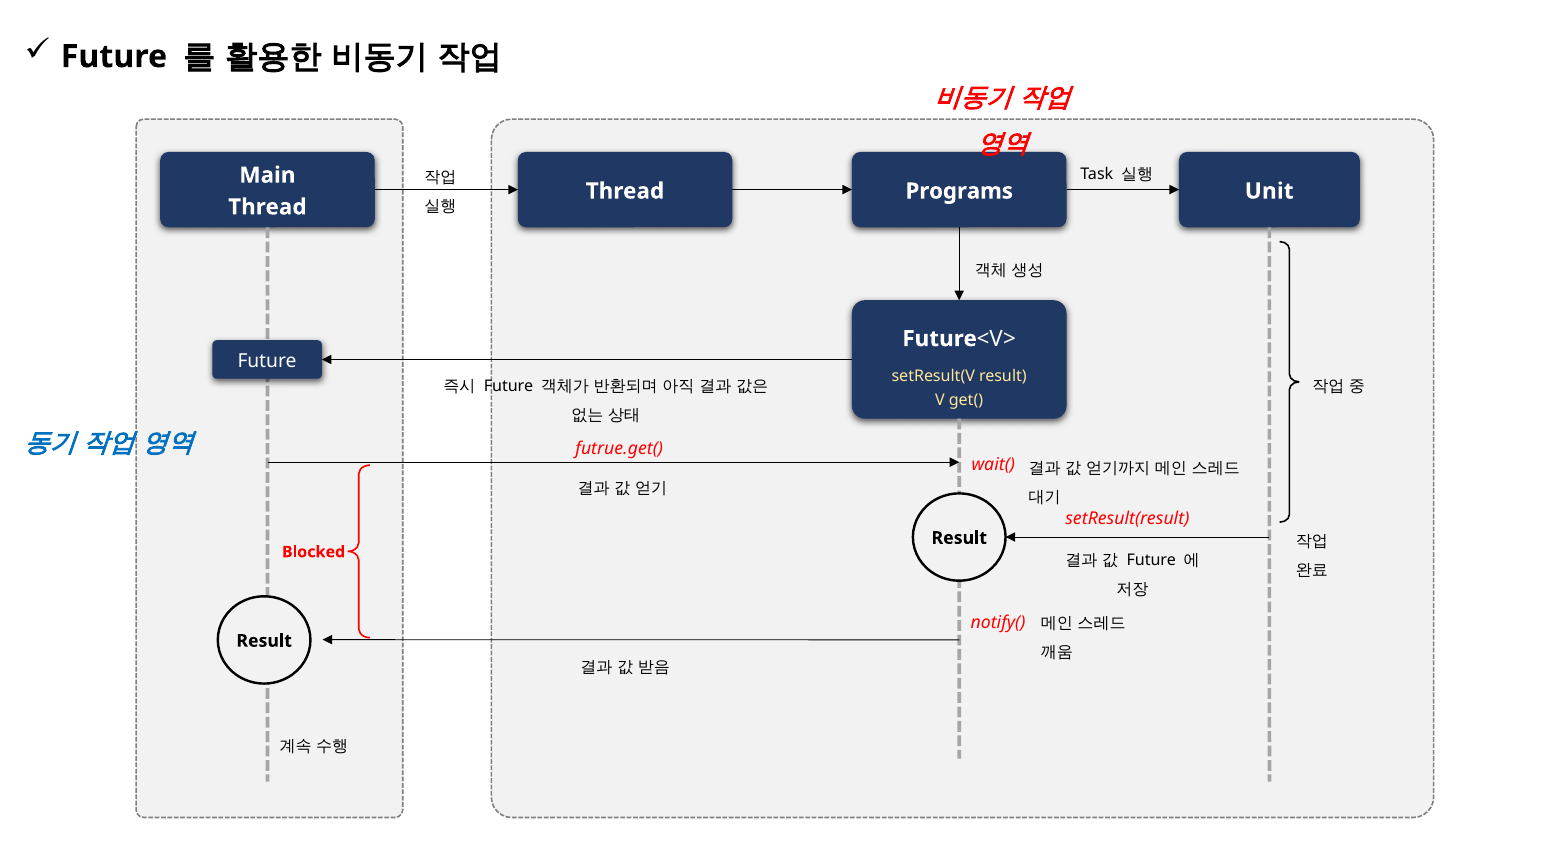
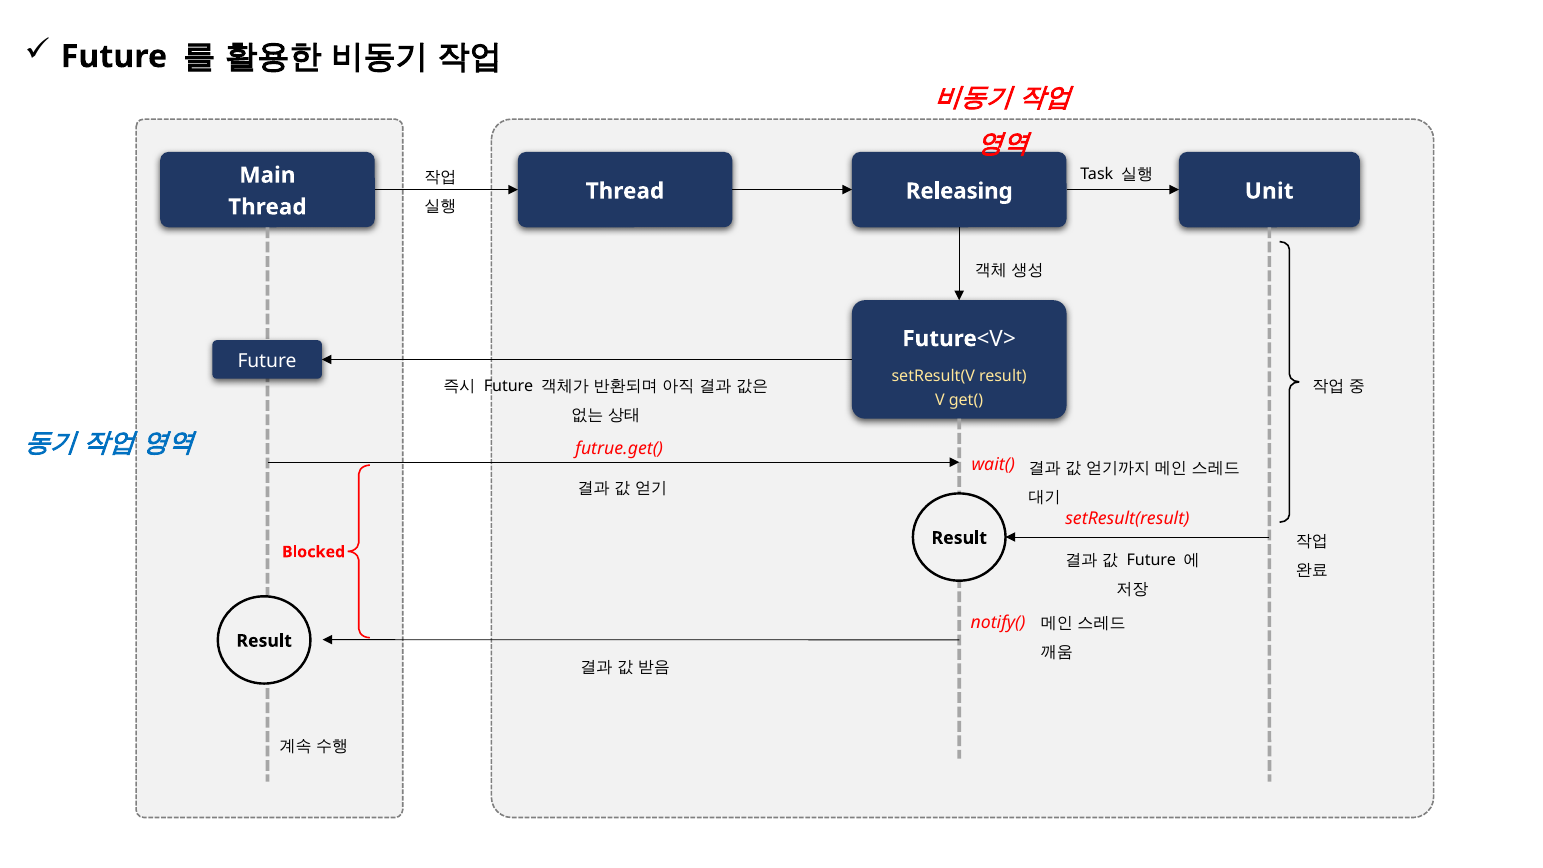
Programs: Programs -> Releasing
